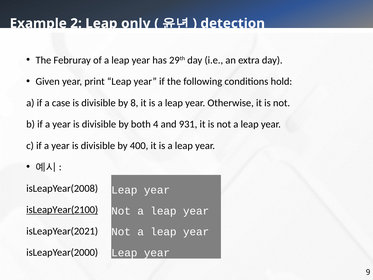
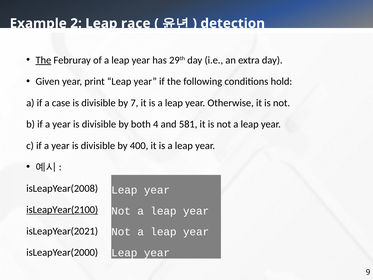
only: only -> race
The at (43, 60) underline: none -> present
8: 8 -> 7
931: 931 -> 581
